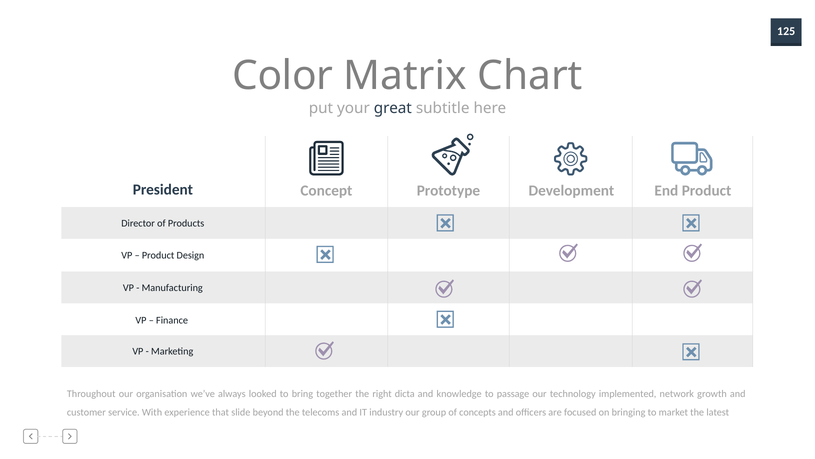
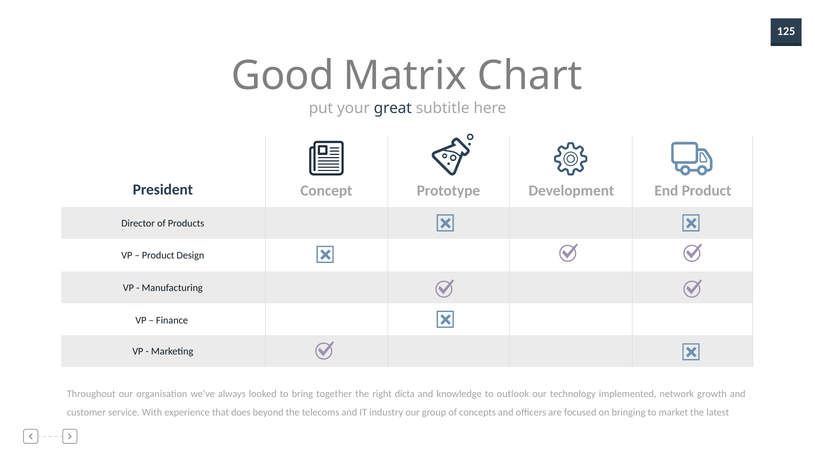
Color: Color -> Good
passage: passage -> outlook
slide: slide -> does
